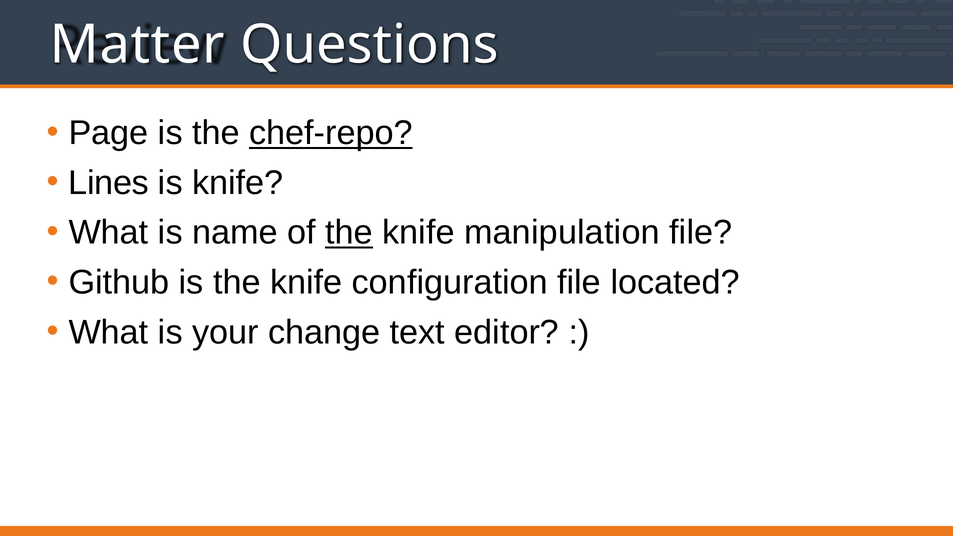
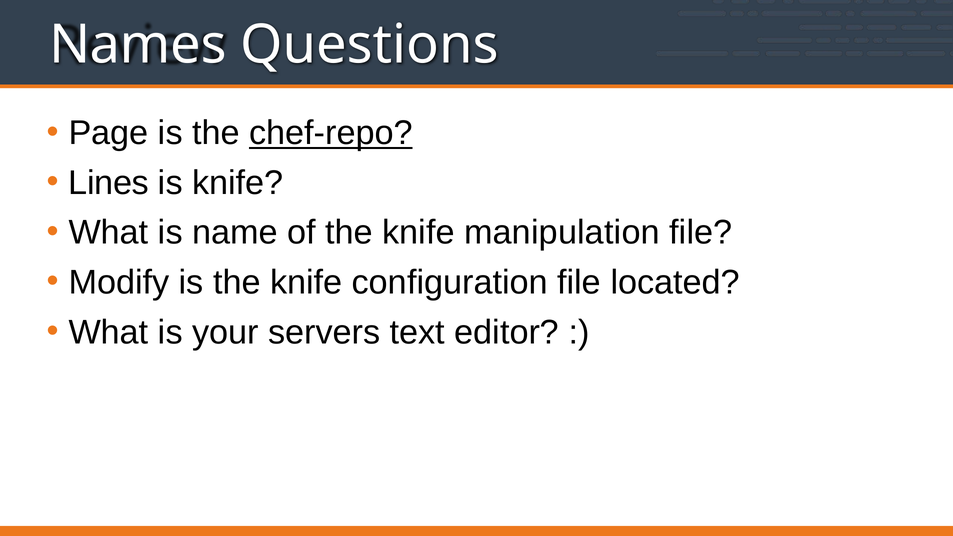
Matter: Matter -> Names
the at (349, 233) underline: present -> none
Github: Github -> Modify
change: change -> servers
